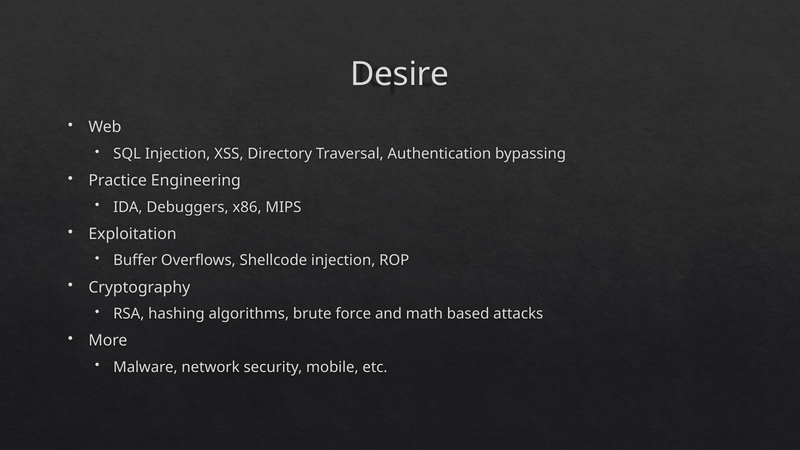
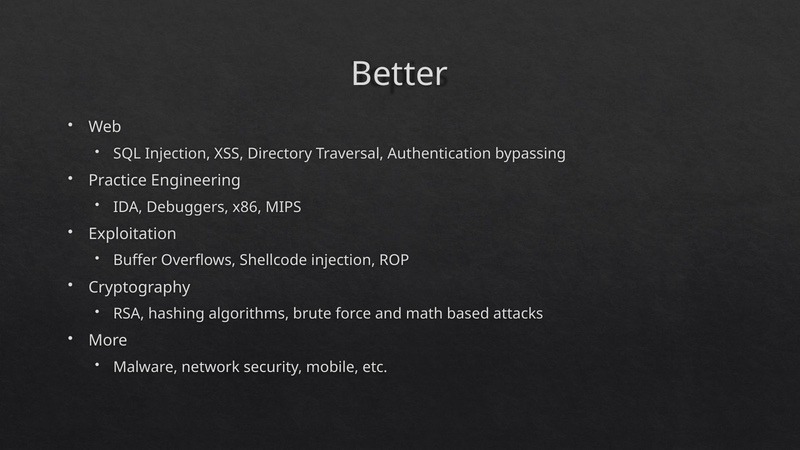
Desire: Desire -> Better
